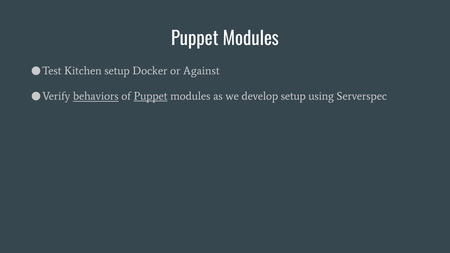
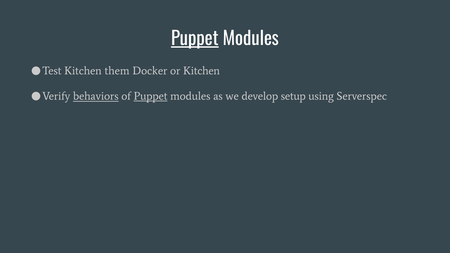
Puppet at (195, 39) underline: none -> present
Kitchen setup: setup -> them
or Against: Against -> Kitchen
